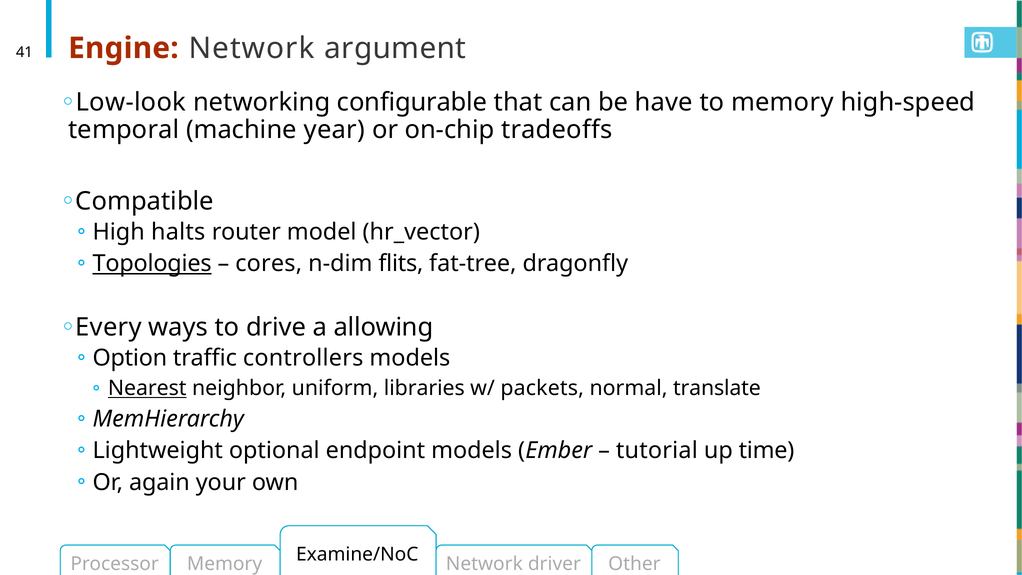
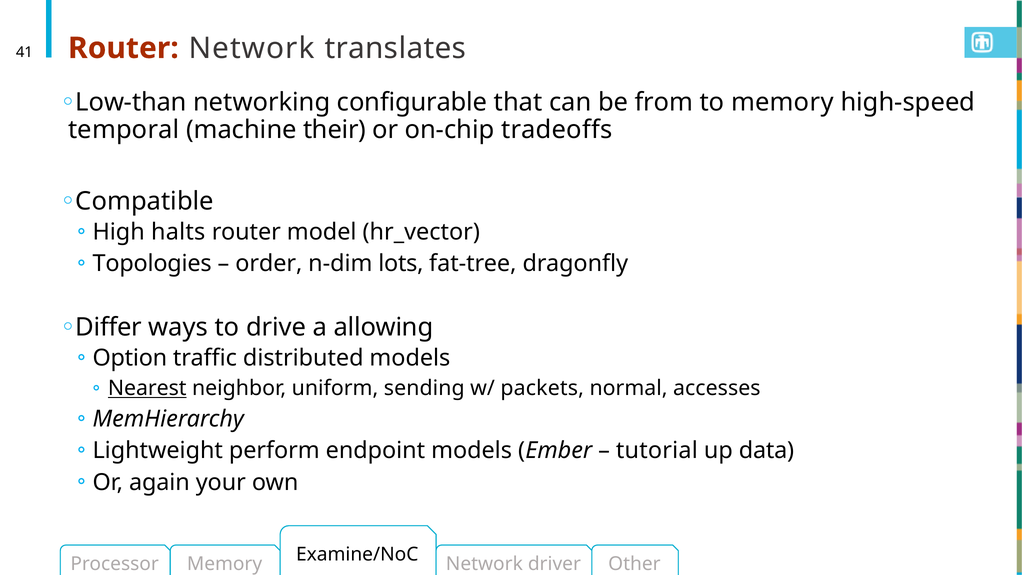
41 Engine: Engine -> Router
argument: argument -> translates
Low-look: Low-look -> Low-than
have: have -> from
year: year -> their
Topologies underline: present -> none
cores: cores -> order
flits: flits -> lots
Every: Every -> Differ
controllers: controllers -> distributed
libraries: libraries -> sending
translate: translate -> accesses
optional: optional -> perform
time: time -> data
